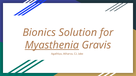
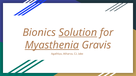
Solution underline: none -> present
